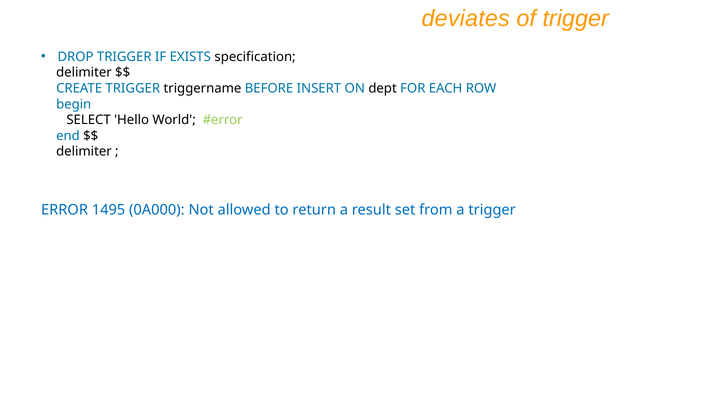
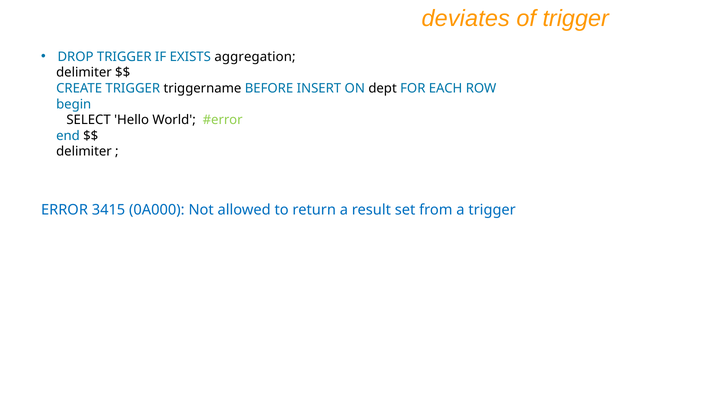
specification: specification -> aggregation
1495: 1495 -> 3415
